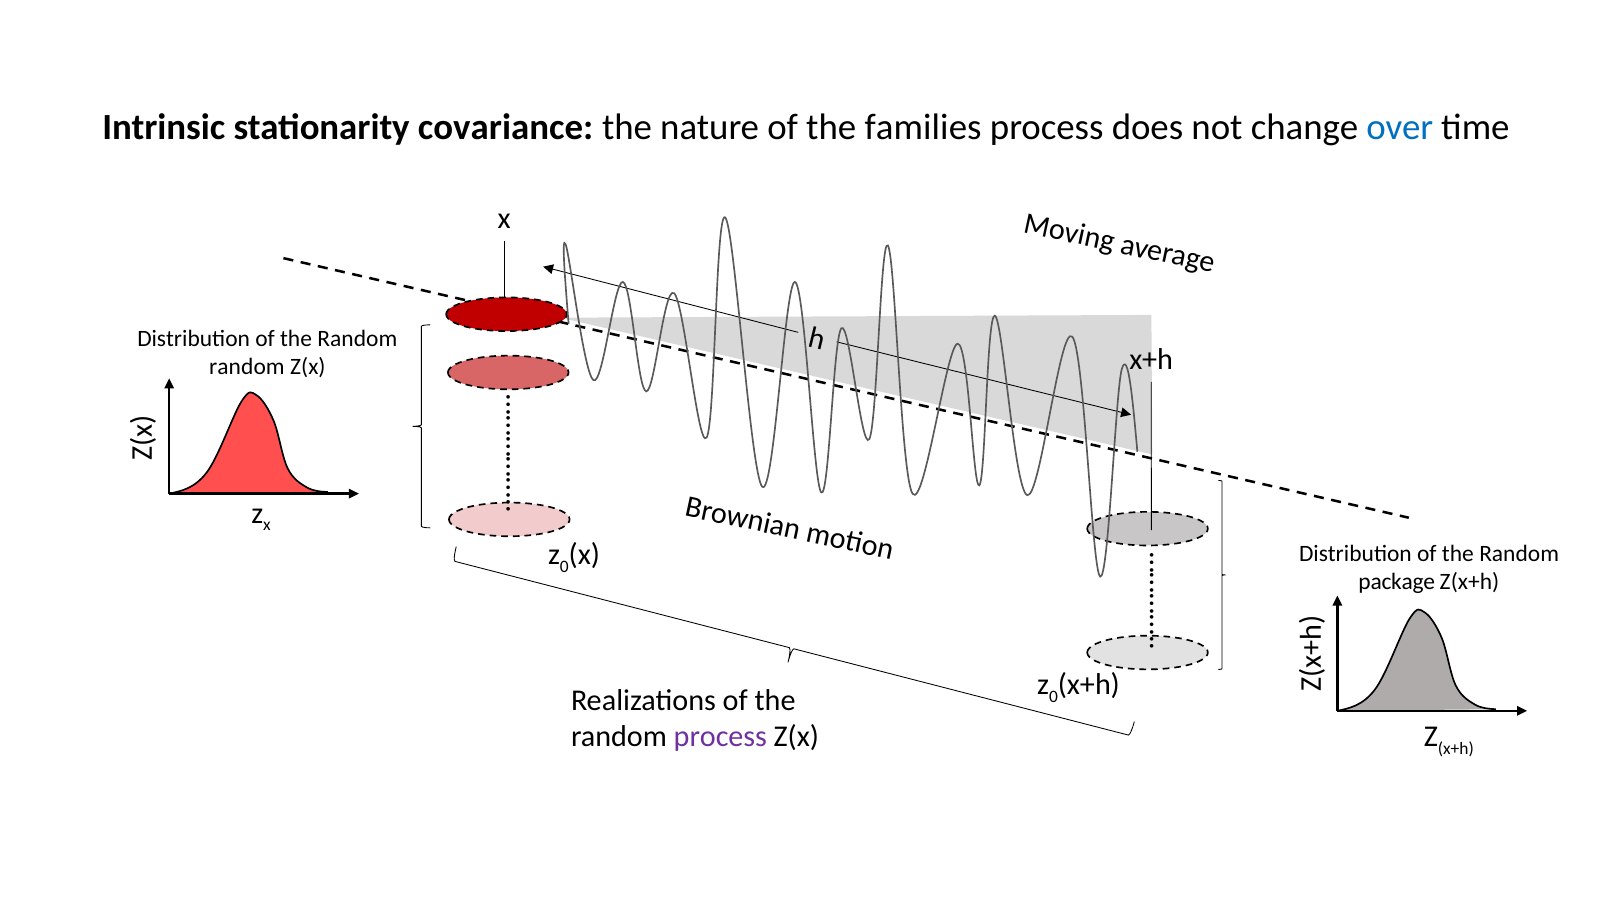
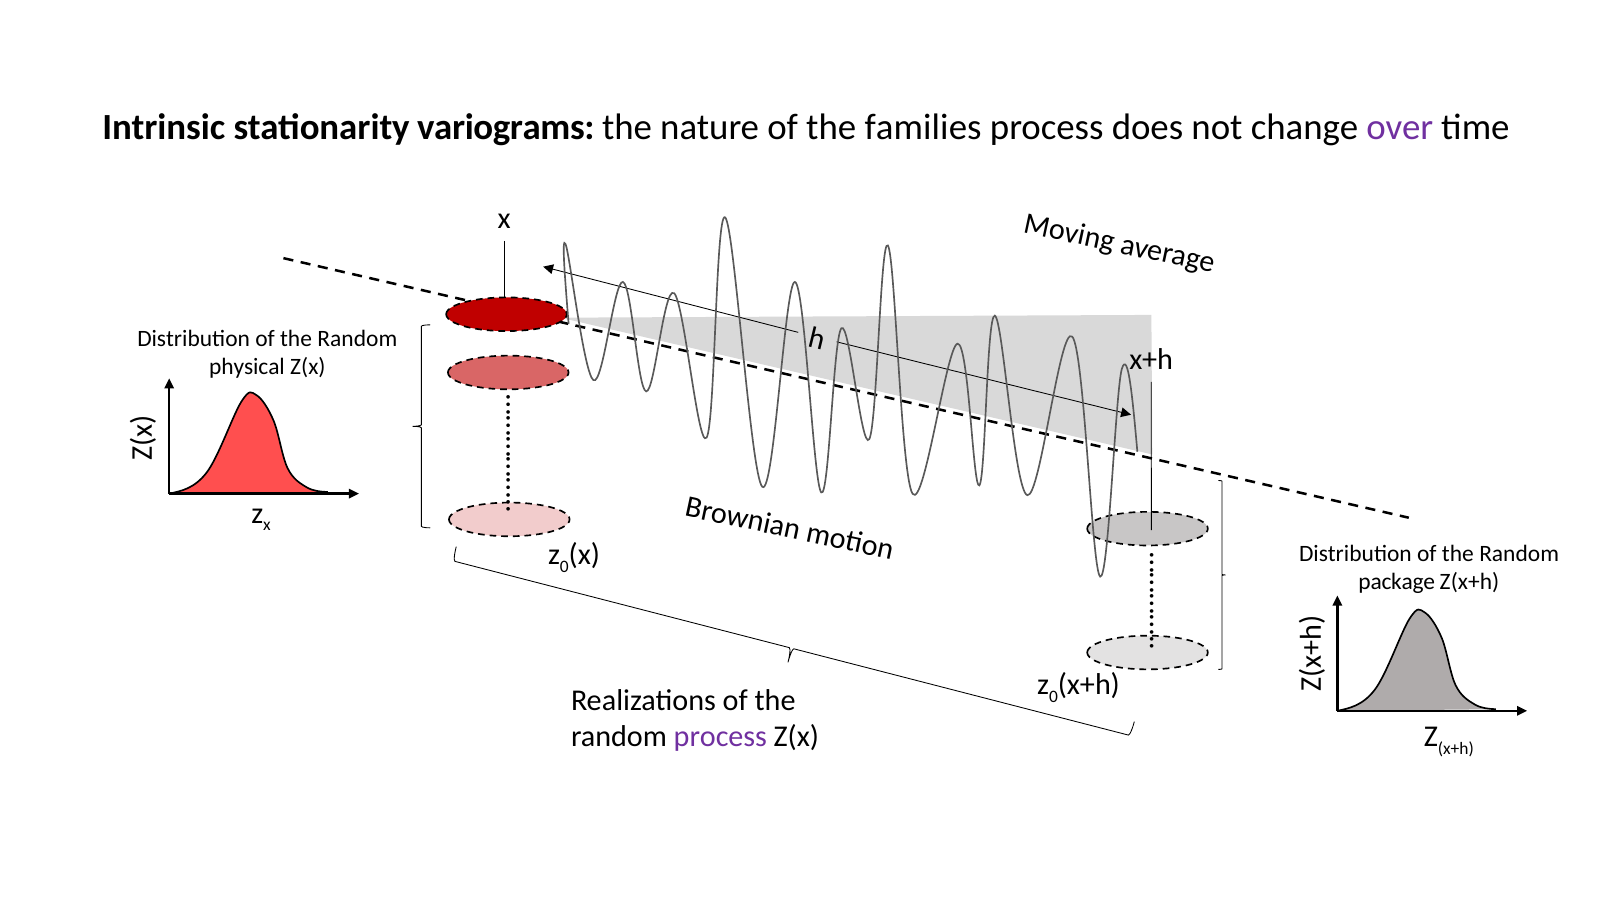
covariance: covariance -> variograms
over colour: blue -> purple
random at (247, 367): random -> physical
